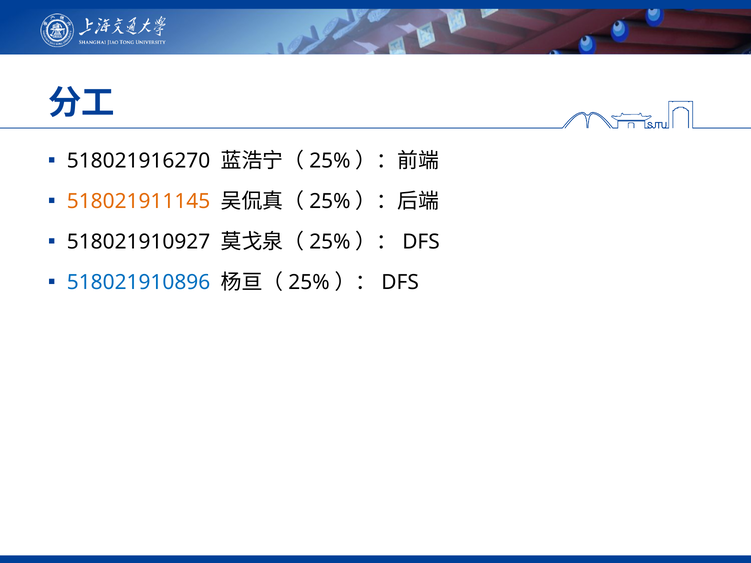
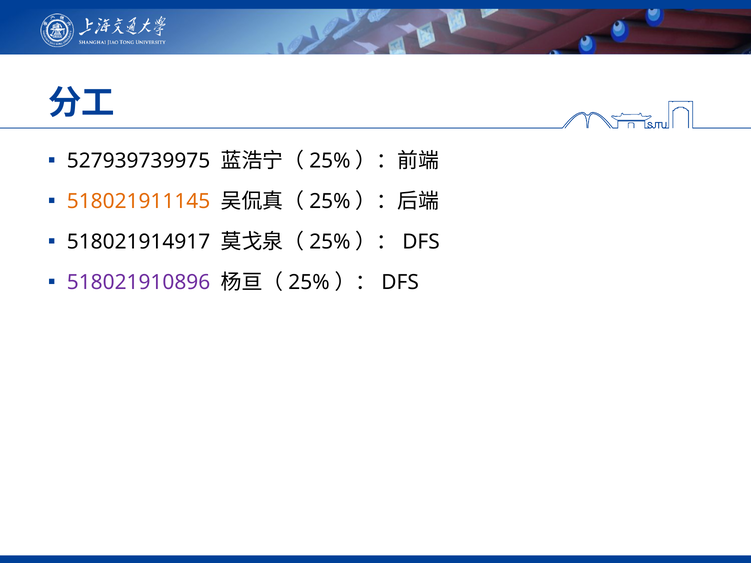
518021916270: 518021916270 -> 527939739975
518021910927: 518021910927 -> 518021914917
518021910896 colour: blue -> purple
